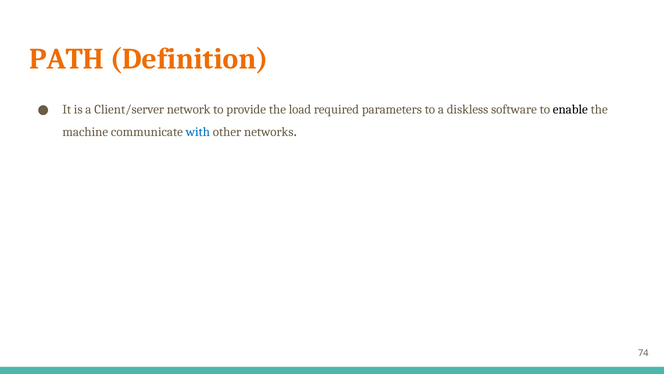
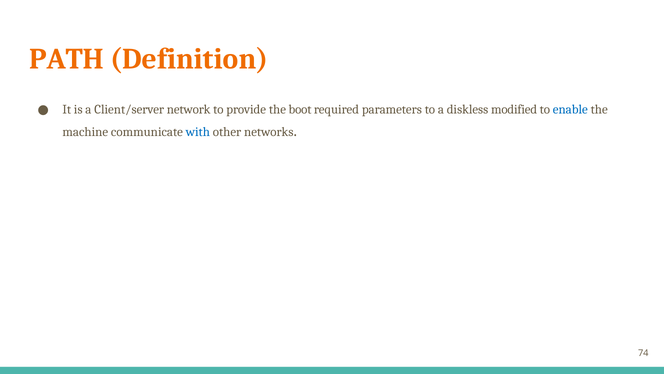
load: load -> boot
software: software -> modified
enable colour: black -> blue
